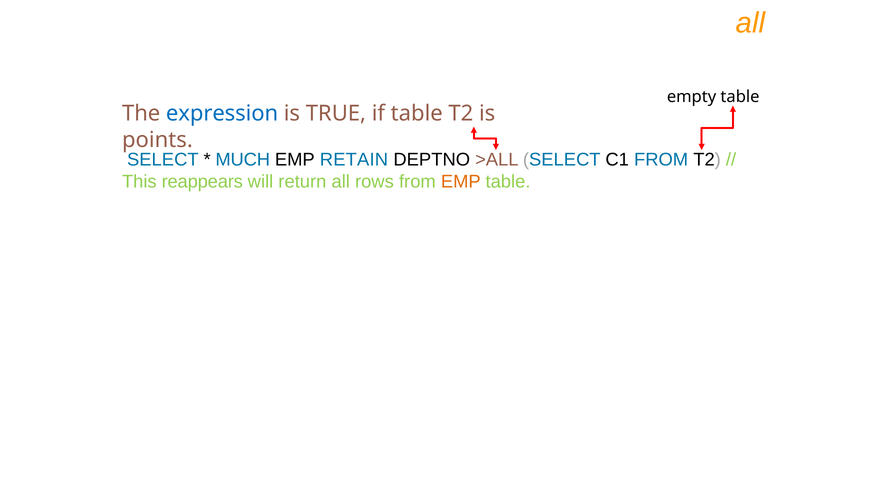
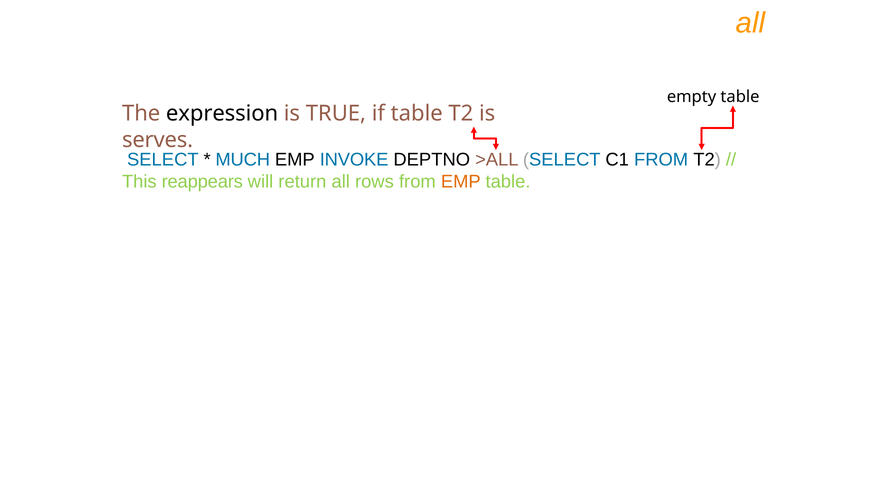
expression colour: blue -> black
points: points -> serves
RETAIN: RETAIN -> INVOKE
